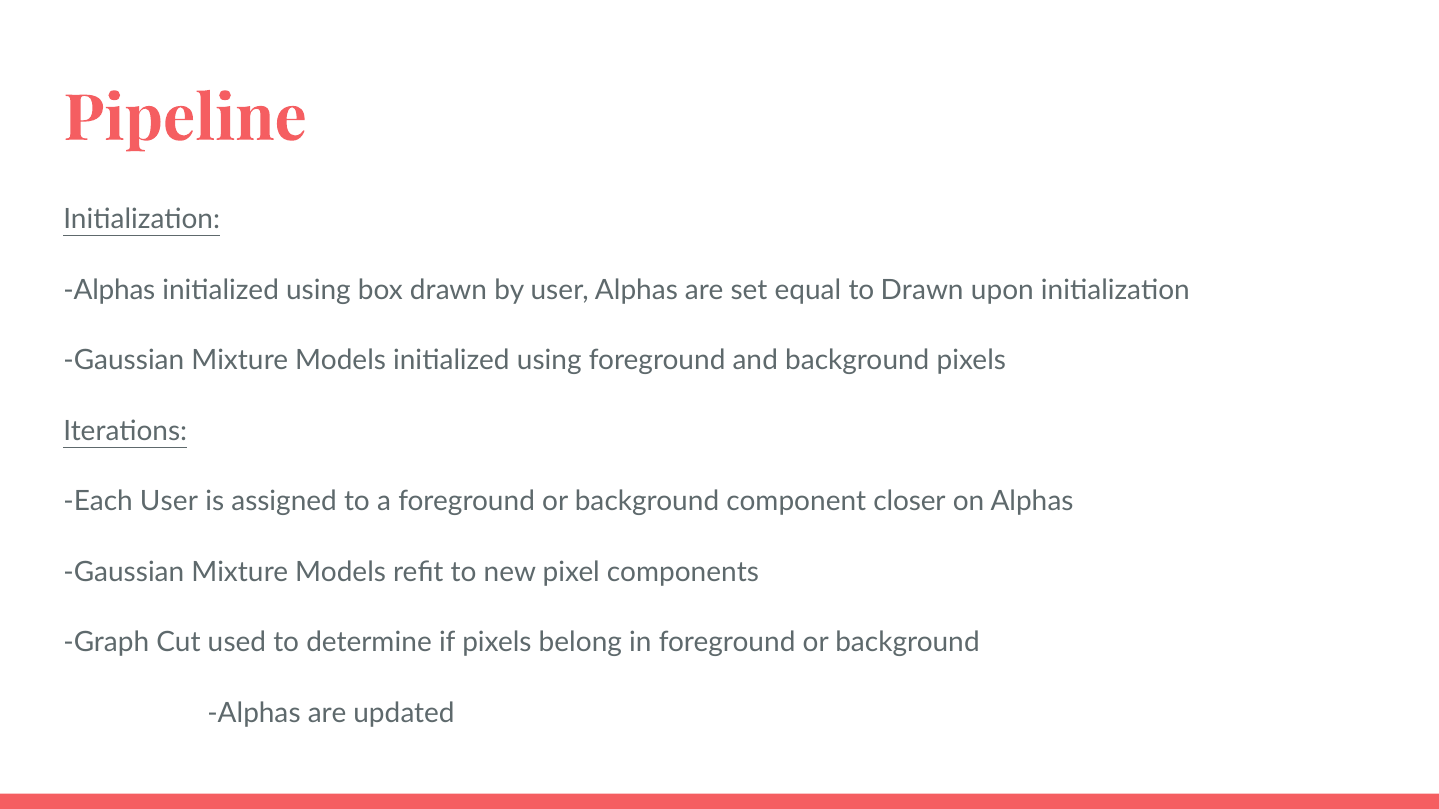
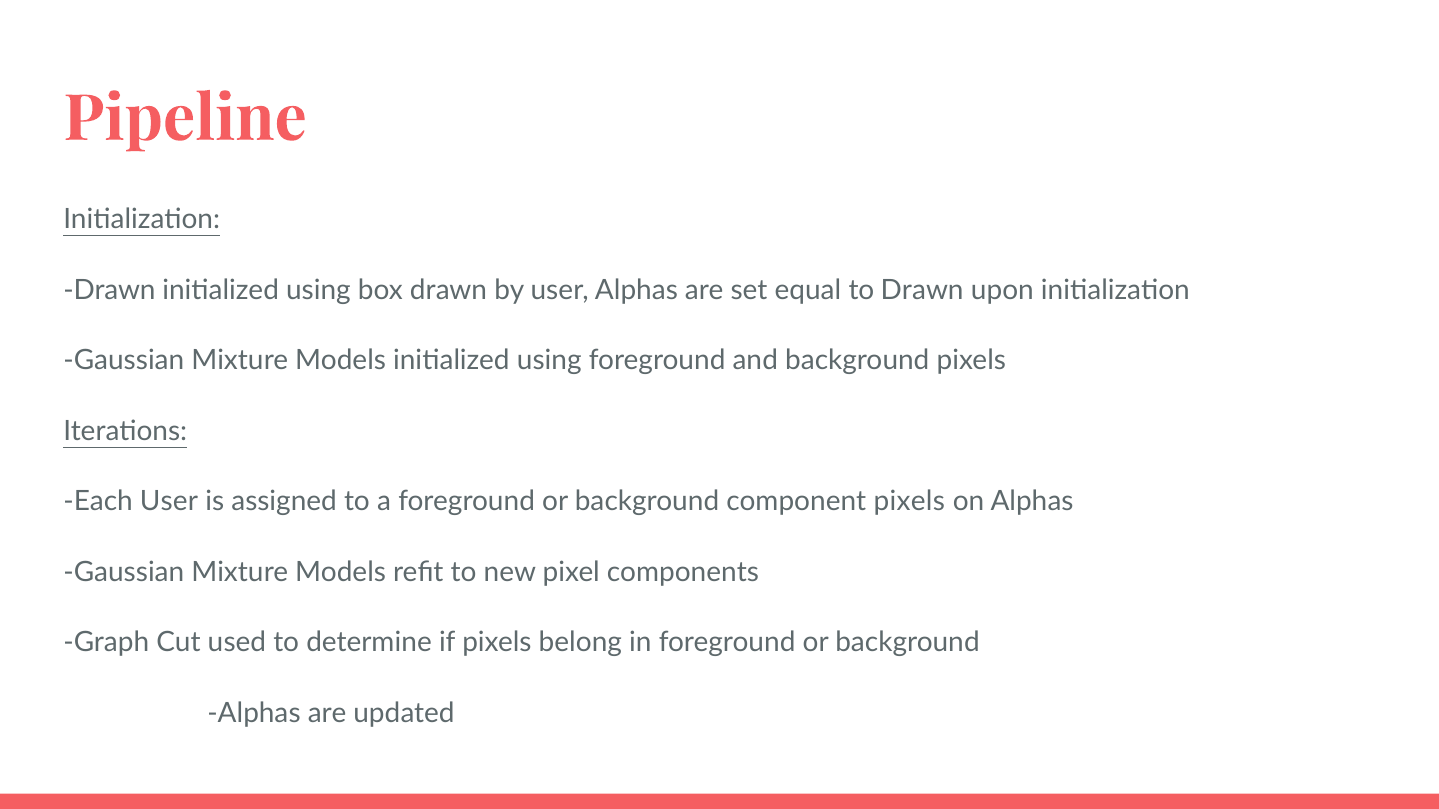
Alphas at (109, 290): Alphas -> Drawn
component closer: closer -> pixels
